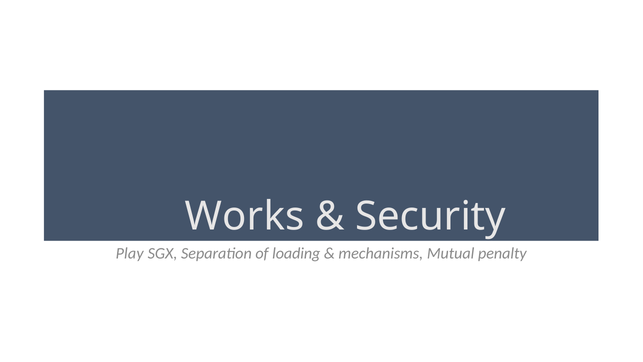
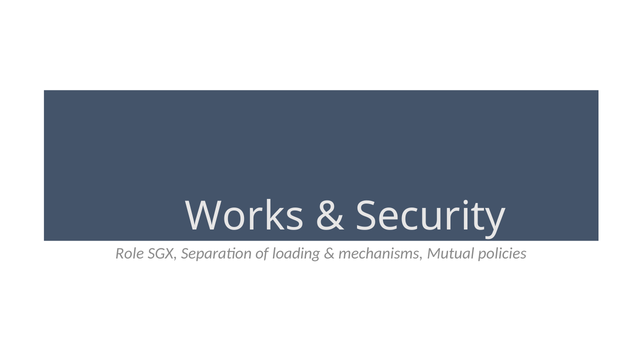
Play: Play -> Role
penalty: penalty -> policies
